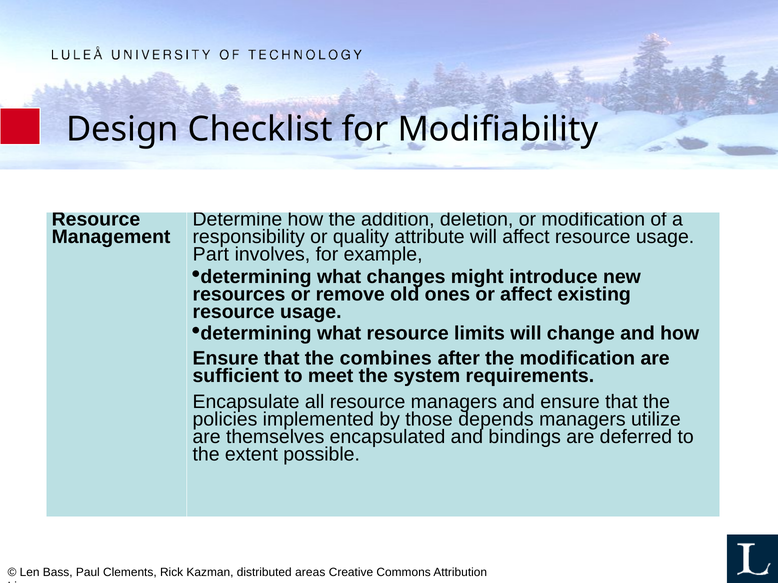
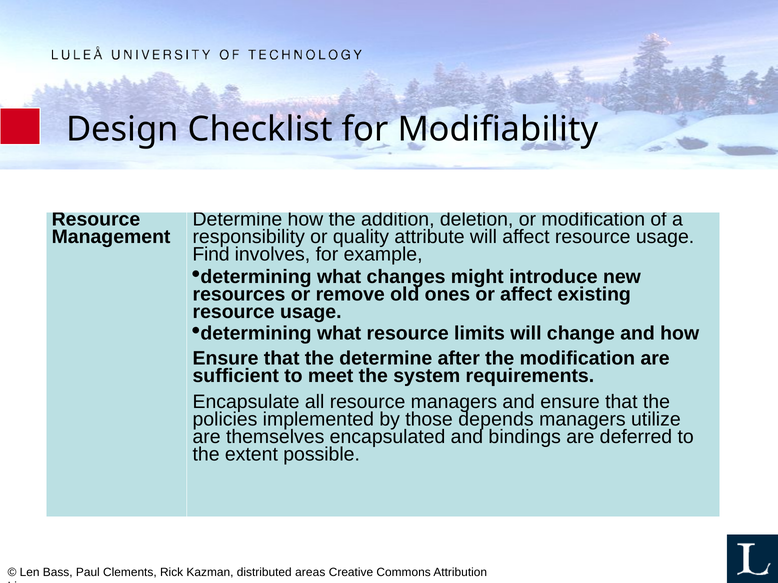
Part: Part -> Find
the combines: combines -> determine
